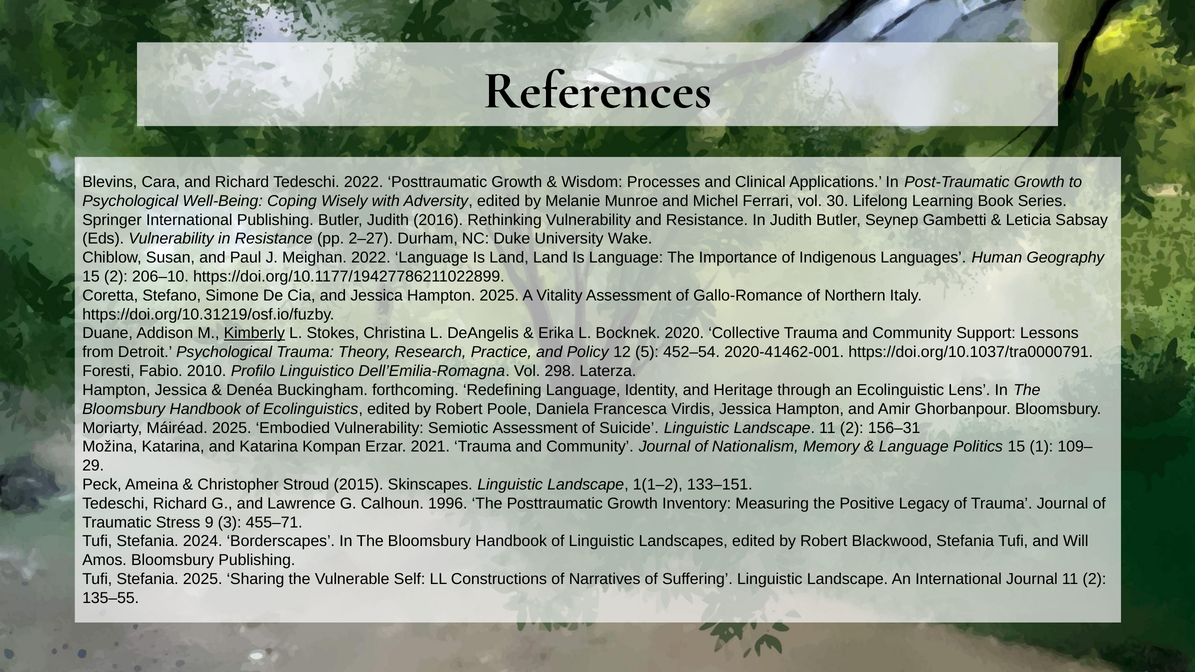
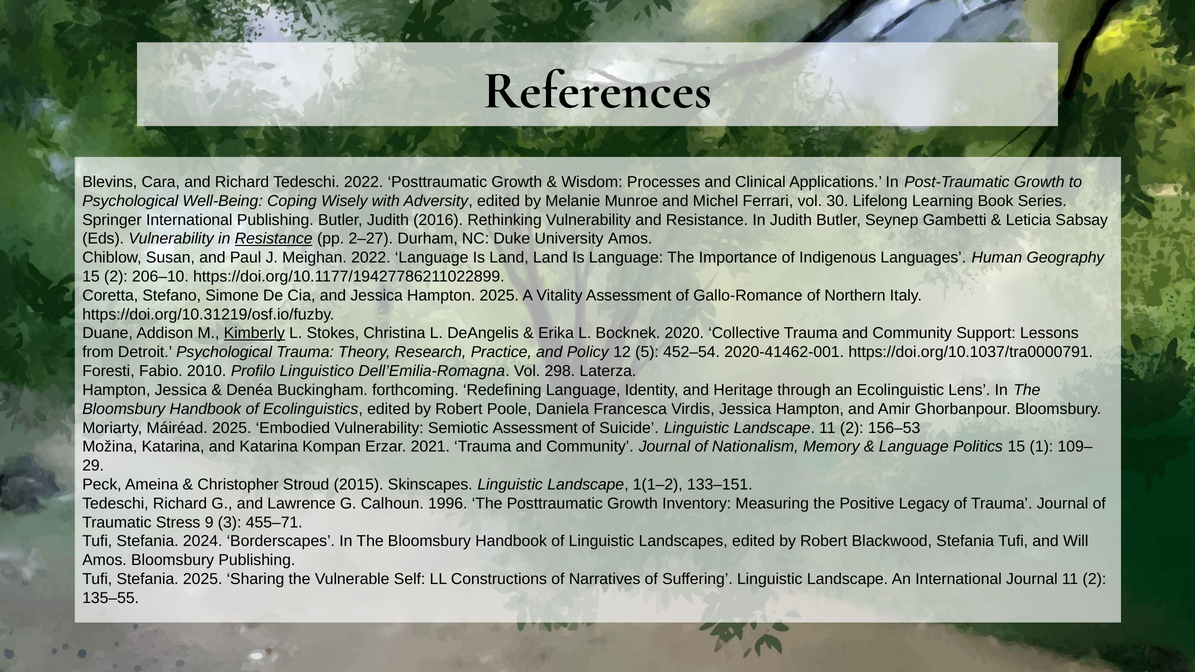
Resistance at (274, 239) underline: none -> present
University Wake: Wake -> Amos
156–31: 156–31 -> 156–53
